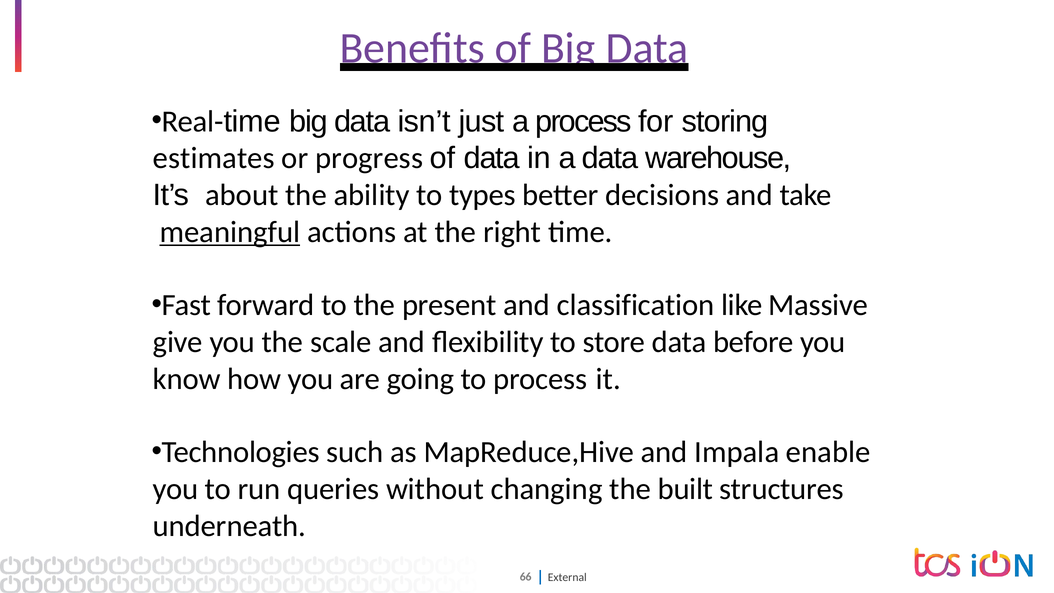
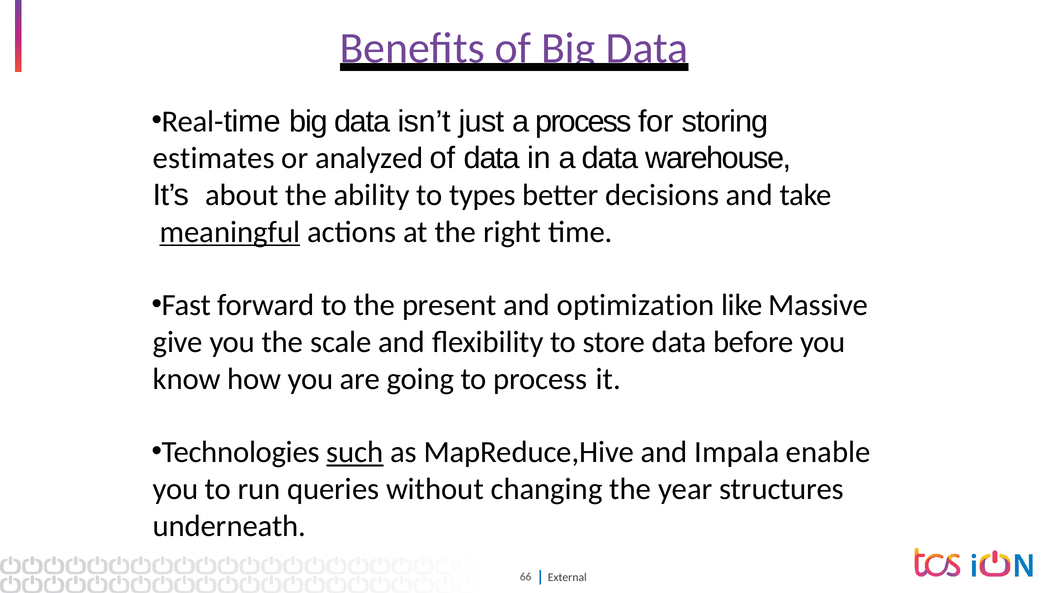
progress: progress -> analyzed
classification: classification -> optimization
such underline: none -> present
built: built -> year
